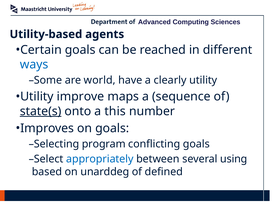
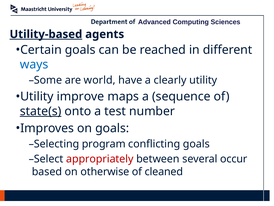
Utility-based underline: none -> present
this: this -> test
appropriately colour: blue -> red
using: using -> occur
unarddeg: unarddeg -> otherwise
defined: defined -> cleaned
